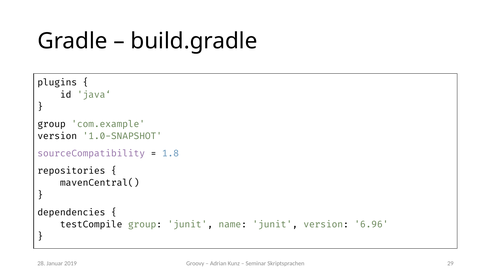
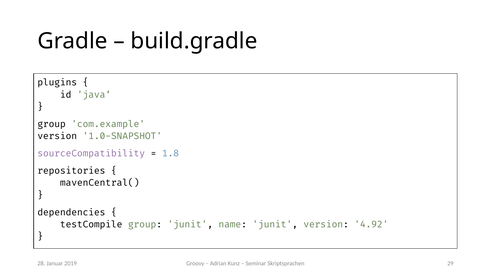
6.96: 6.96 -> 4.92
